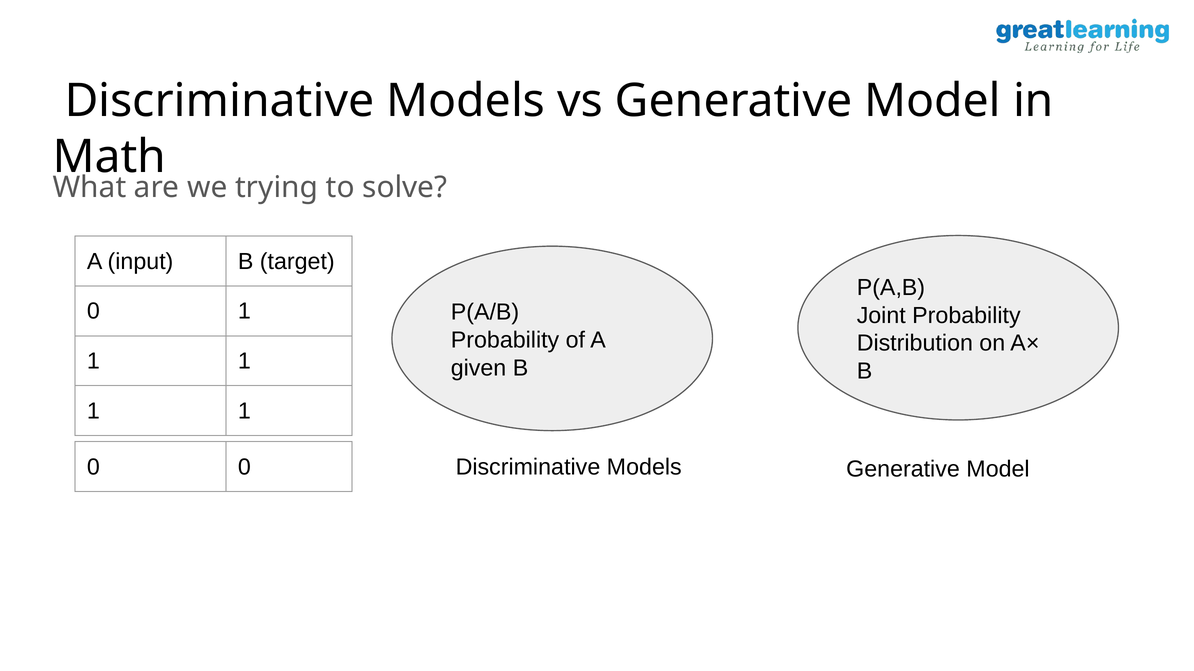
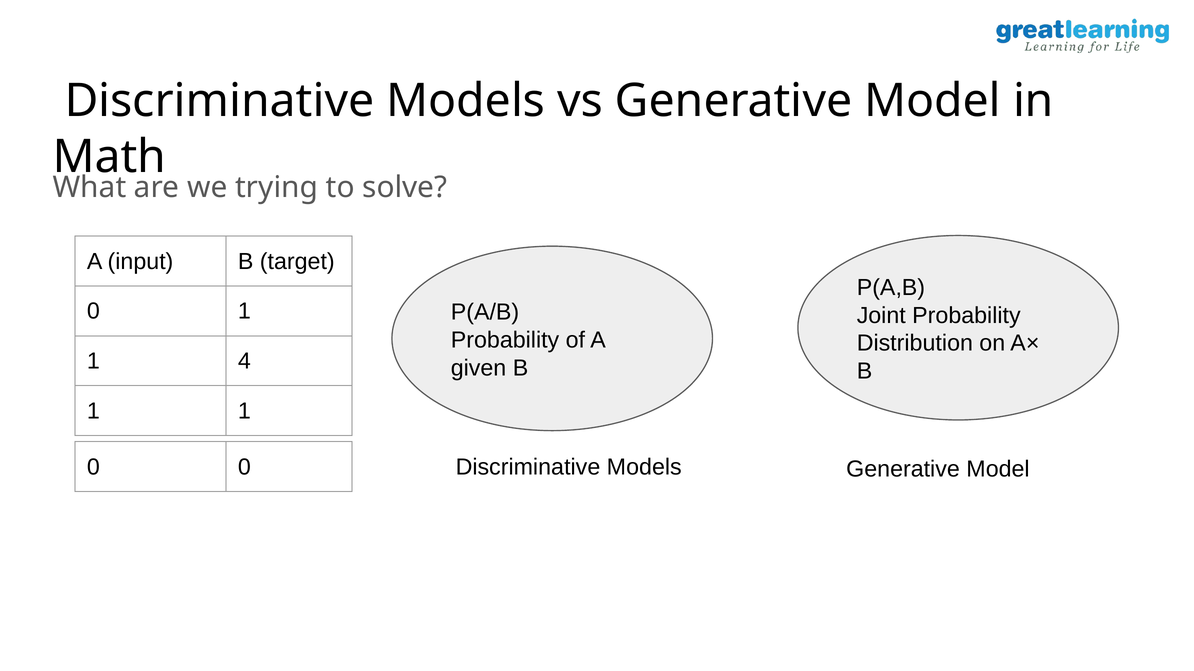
1 at (244, 361): 1 -> 4
